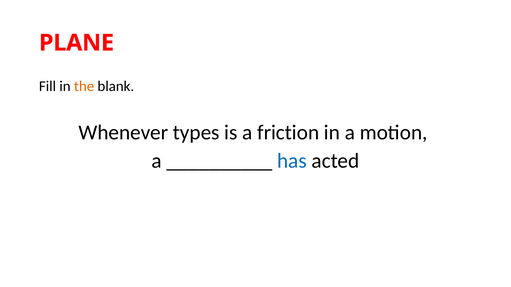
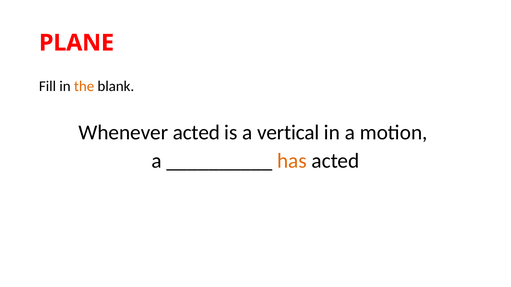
Whenever types: types -> acted
friction: friction -> vertical
has colour: blue -> orange
